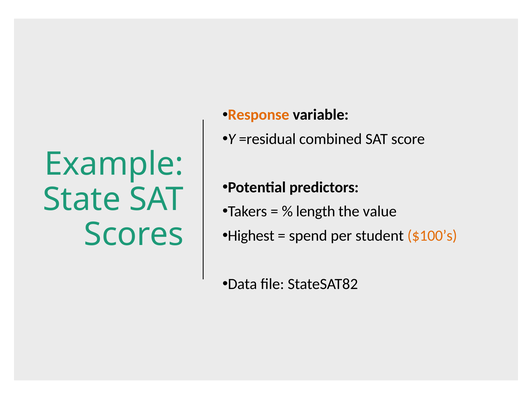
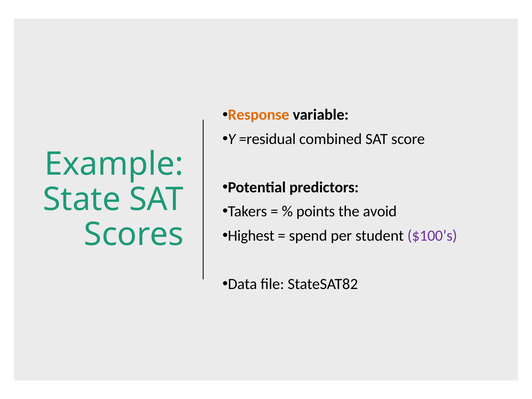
length: length -> points
value: value -> avoid
$100’s colour: orange -> purple
